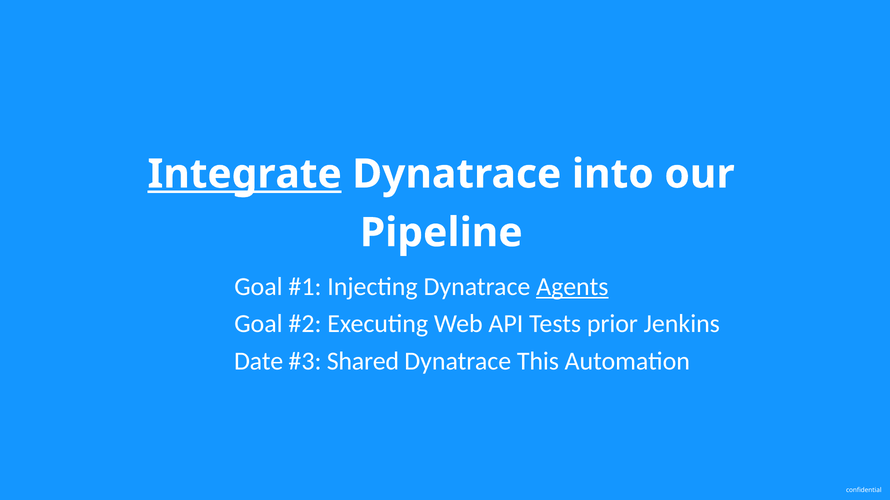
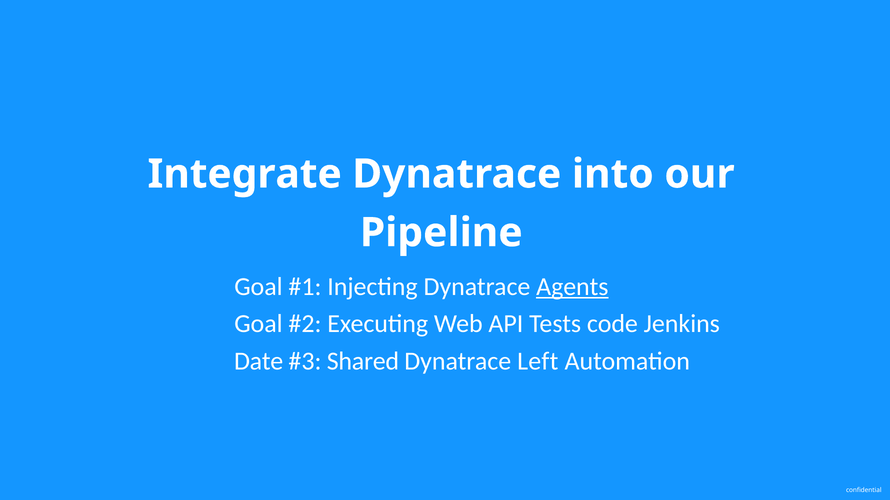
Integrate underline: present -> none
prior: prior -> code
This: This -> Left
